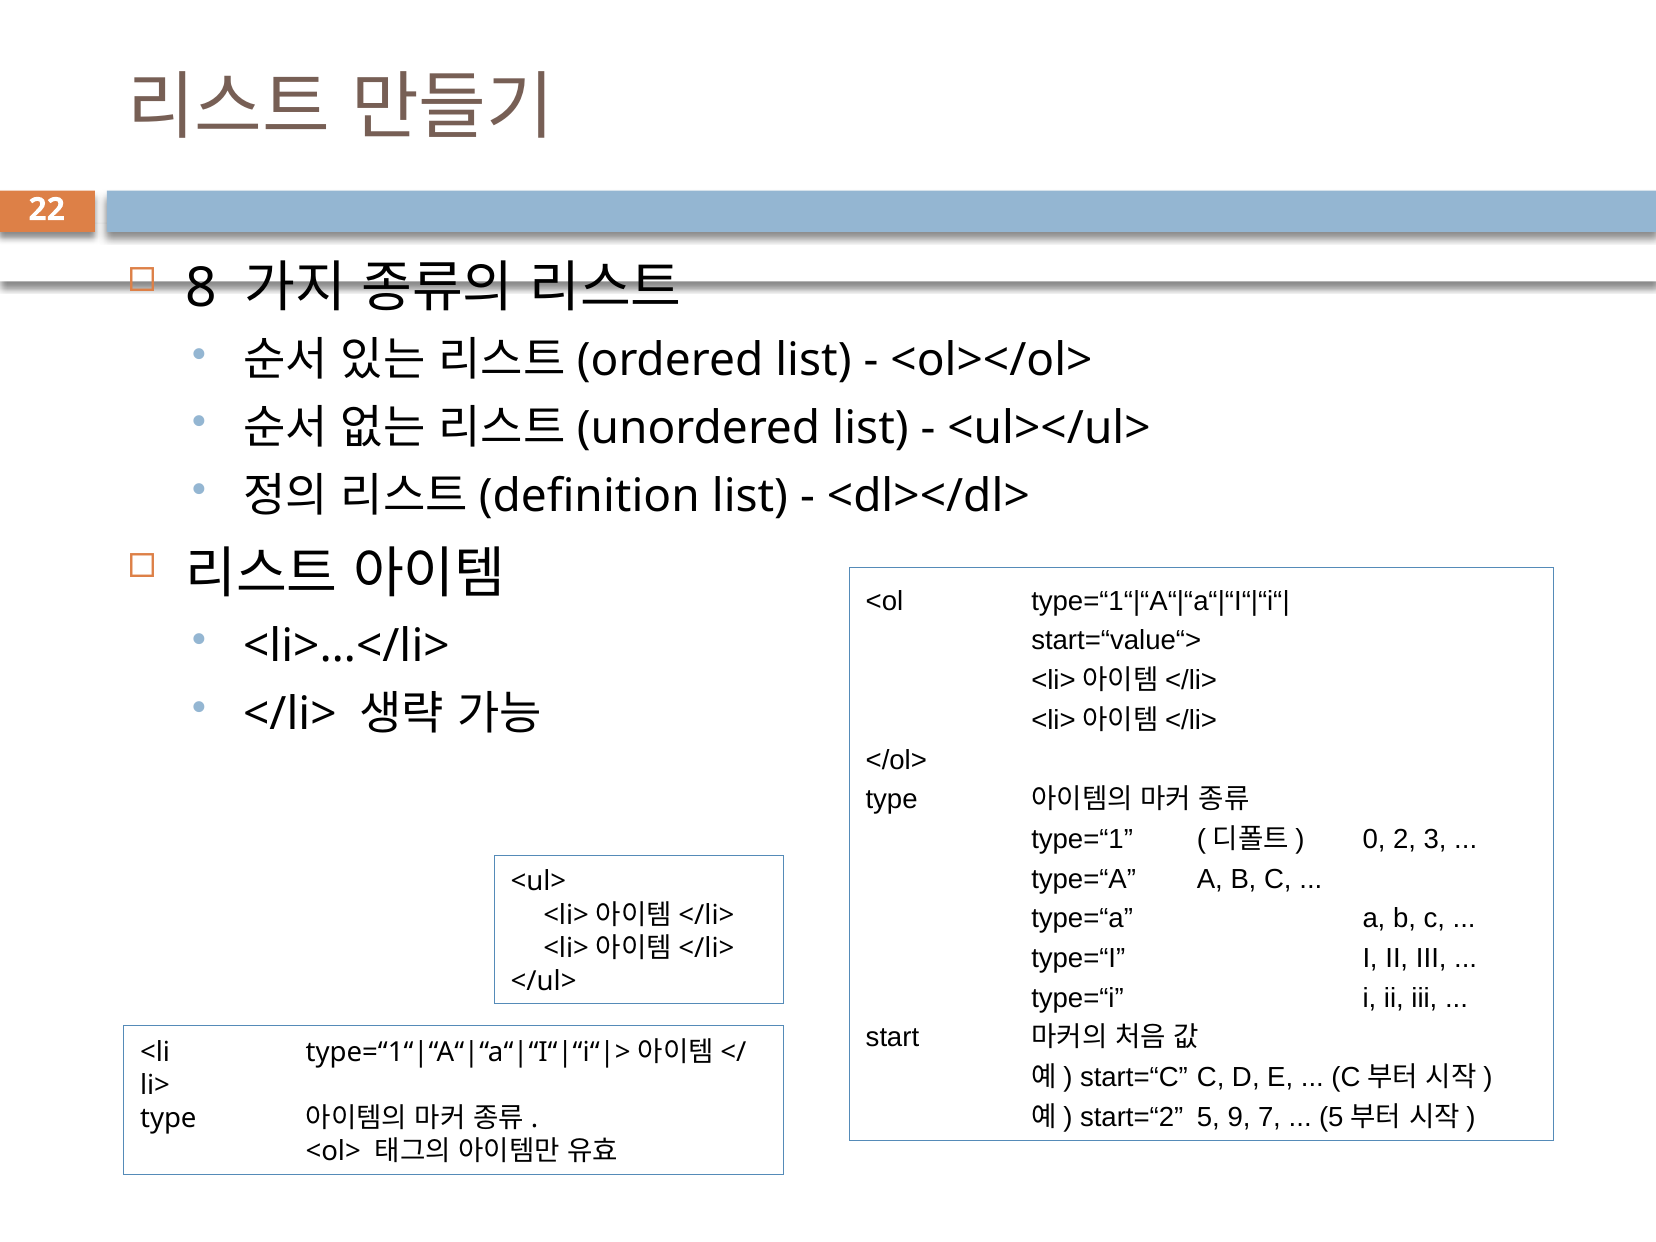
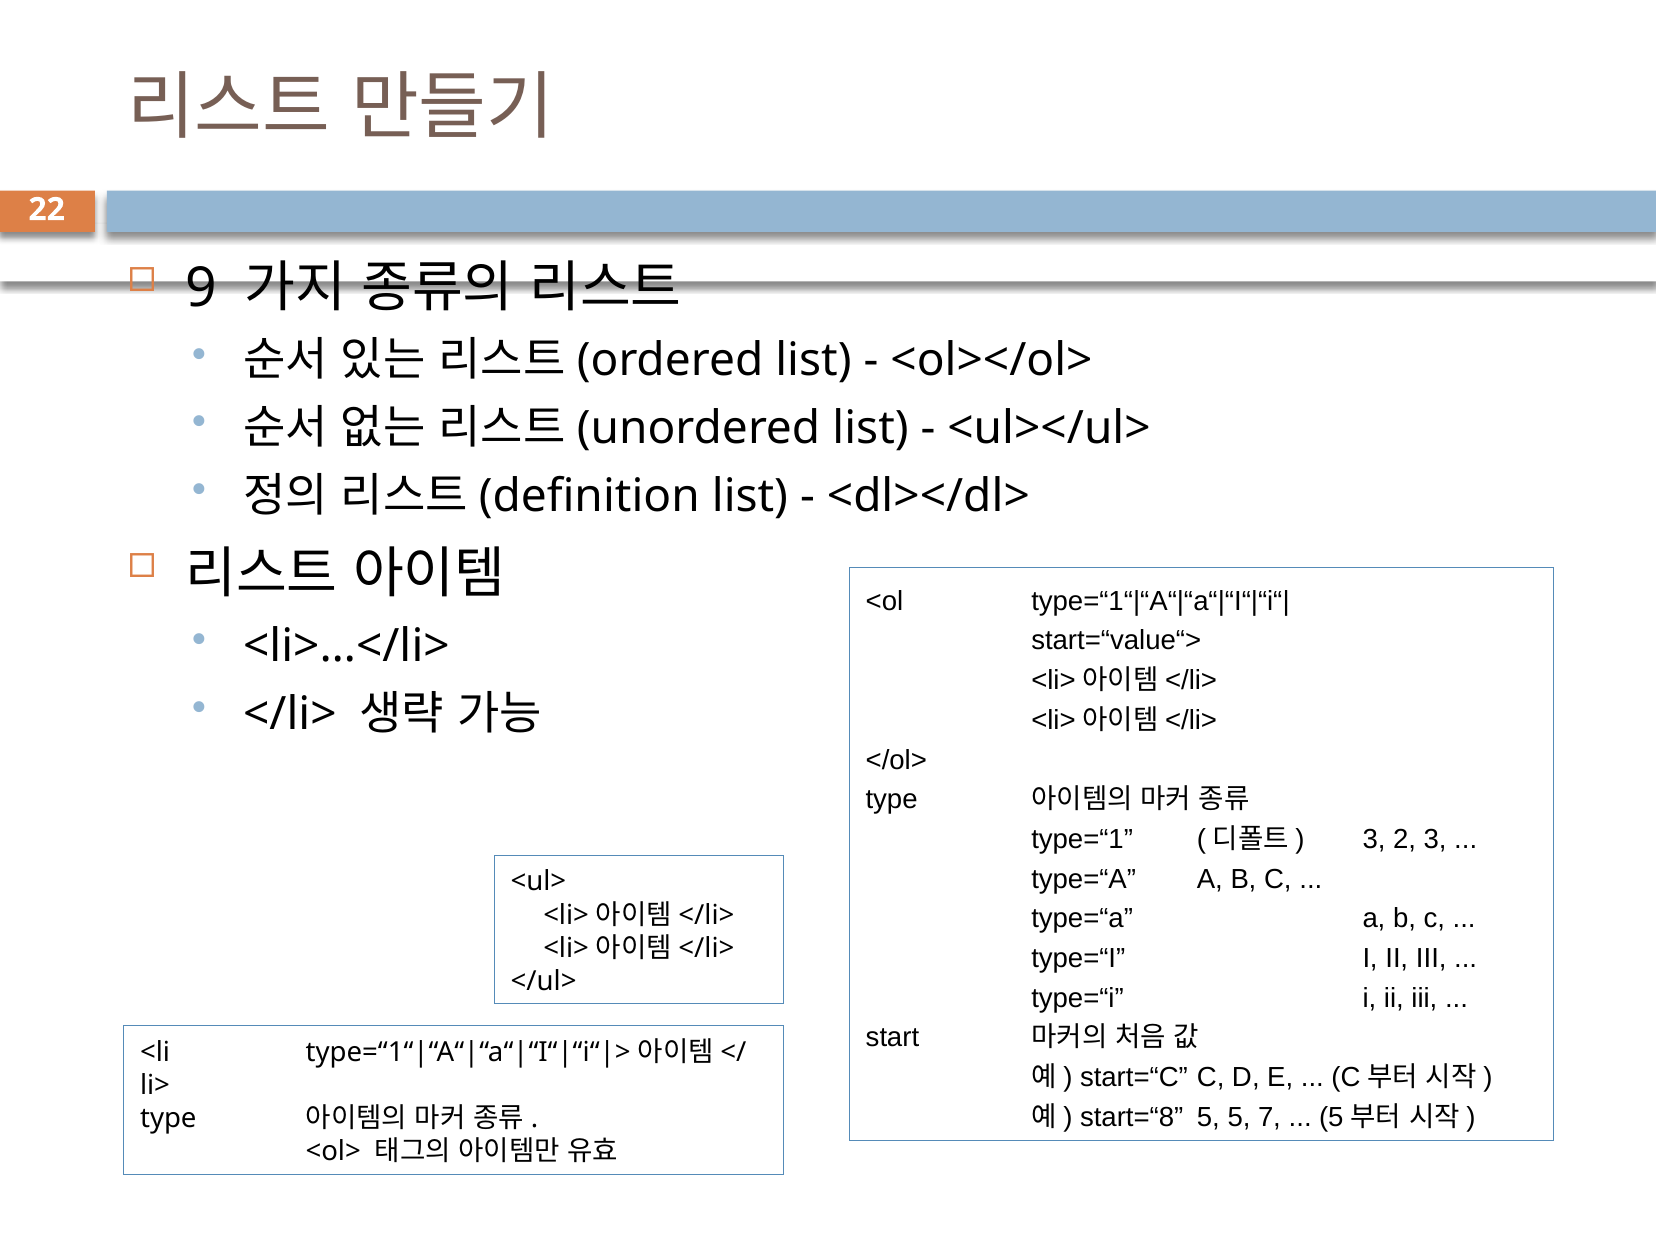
8: 8 -> 9
0 at (1374, 839): 0 -> 3
start=“2: start=“2 -> start=“8
5 9: 9 -> 5
